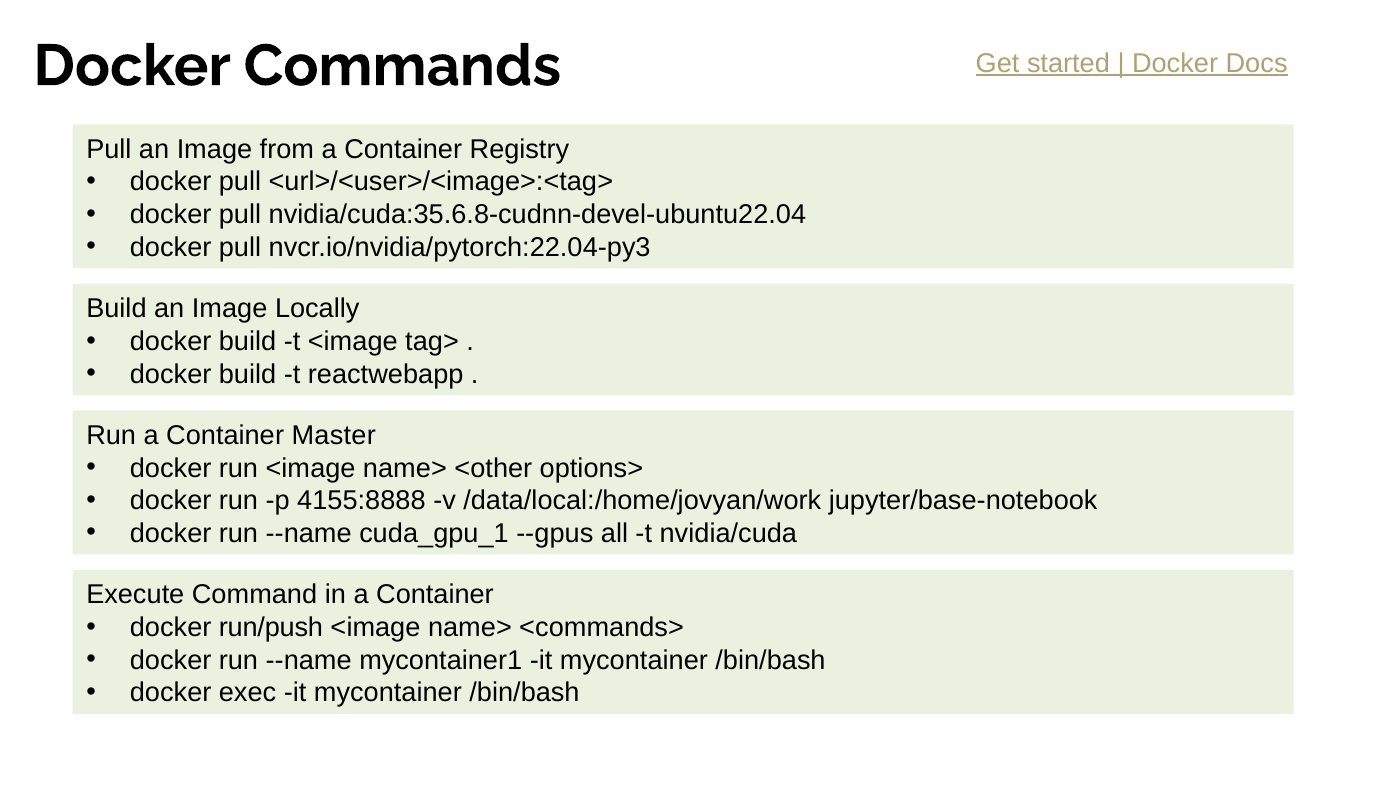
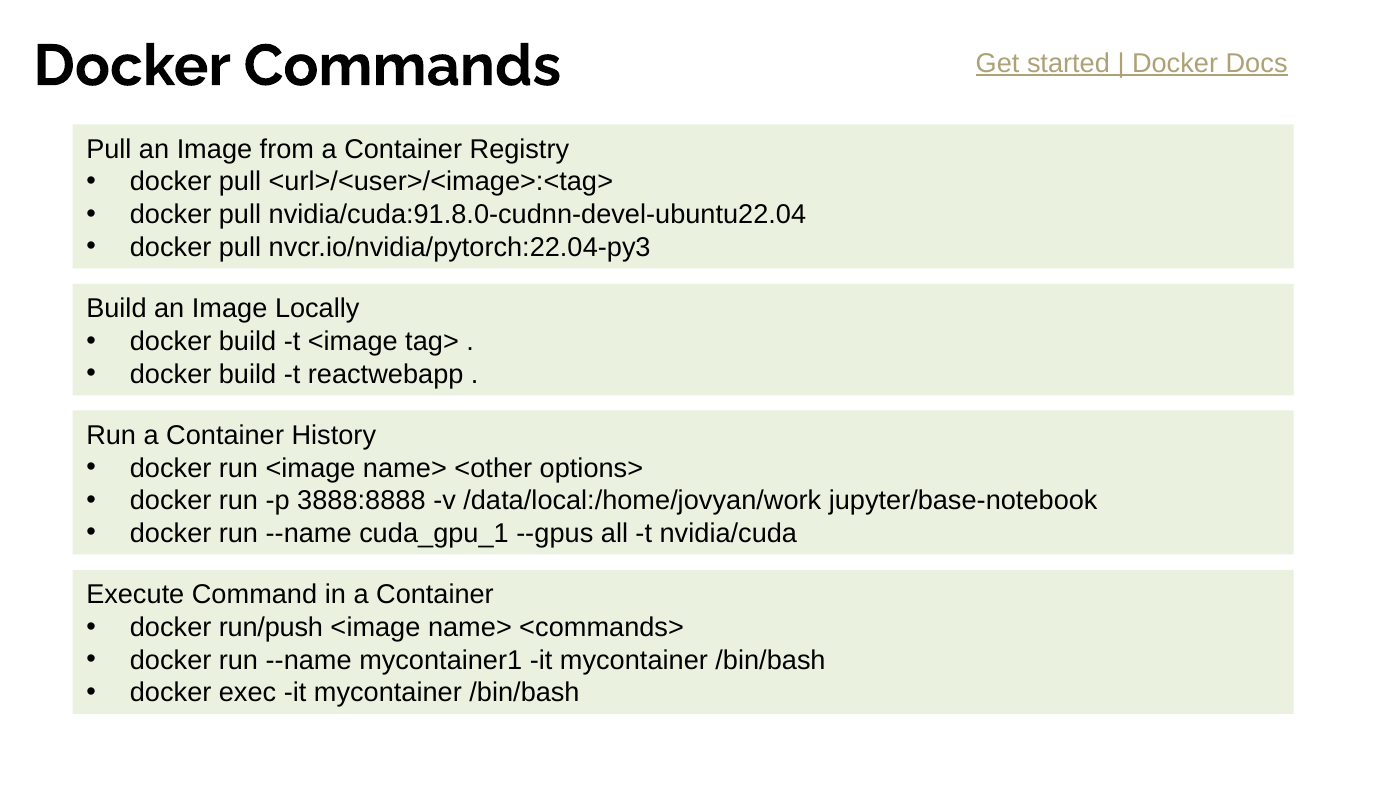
nvidia/cuda:35.6.8-cudnn-devel-ubuntu22.04: nvidia/cuda:35.6.8-cudnn-devel-ubuntu22.04 -> nvidia/cuda:91.8.0-cudnn-devel-ubuntu22.04
Master: Master -> History
4155:8888: 4155:8888 -> 3888:8888
